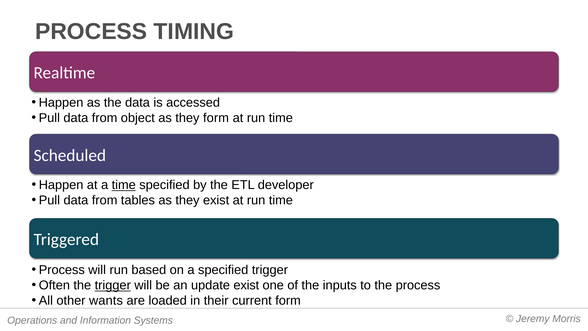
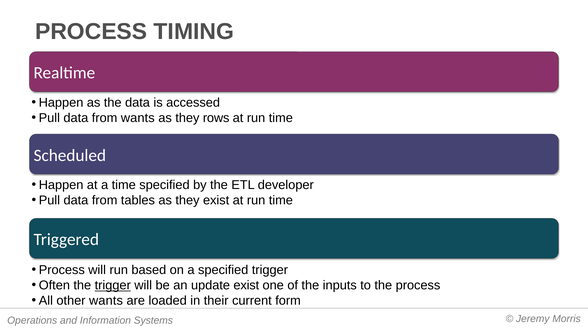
from object: object -> wants
they form: form -> rows
time at (124, 185) underline: present -> none
